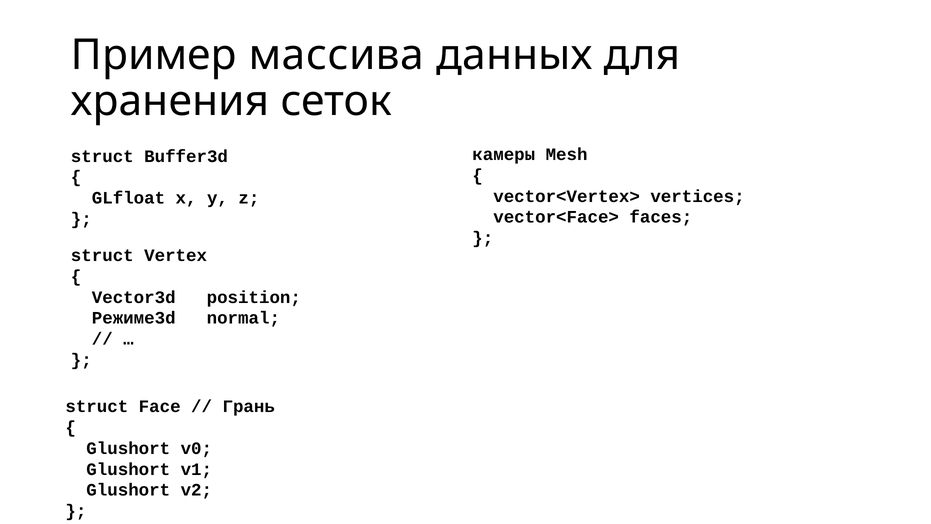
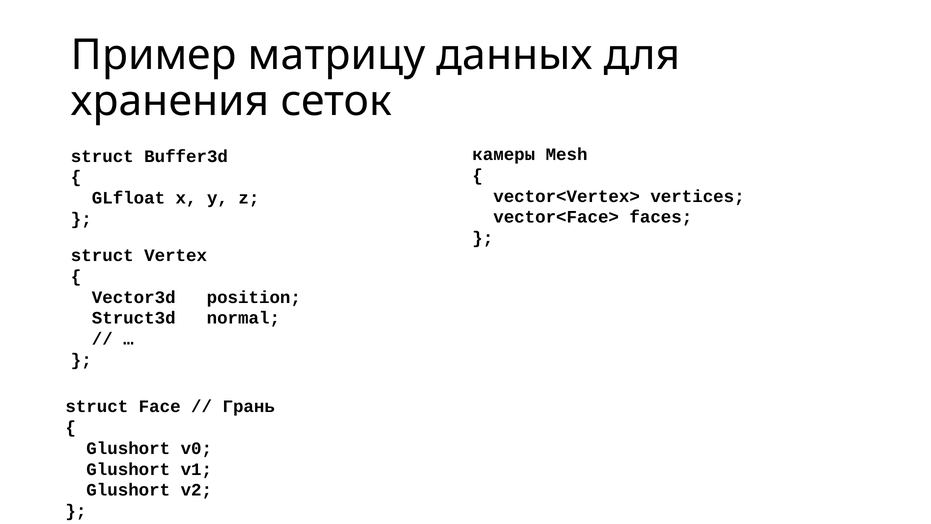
массива: массива -> матрицу
Режиме3d: Режиме3d -> Struct3d
